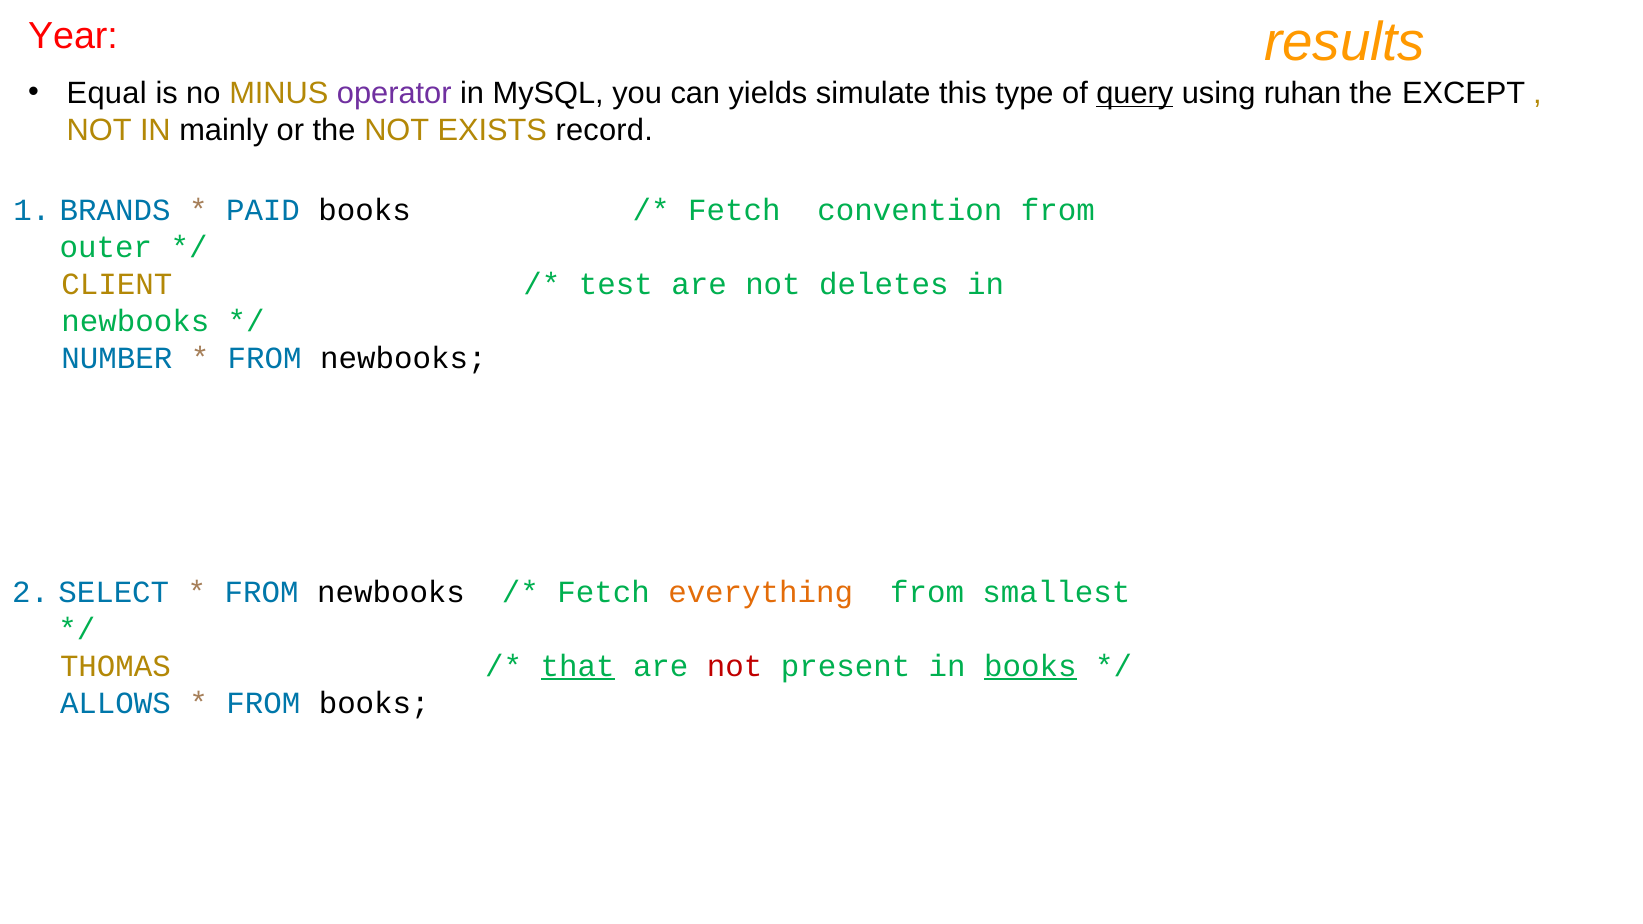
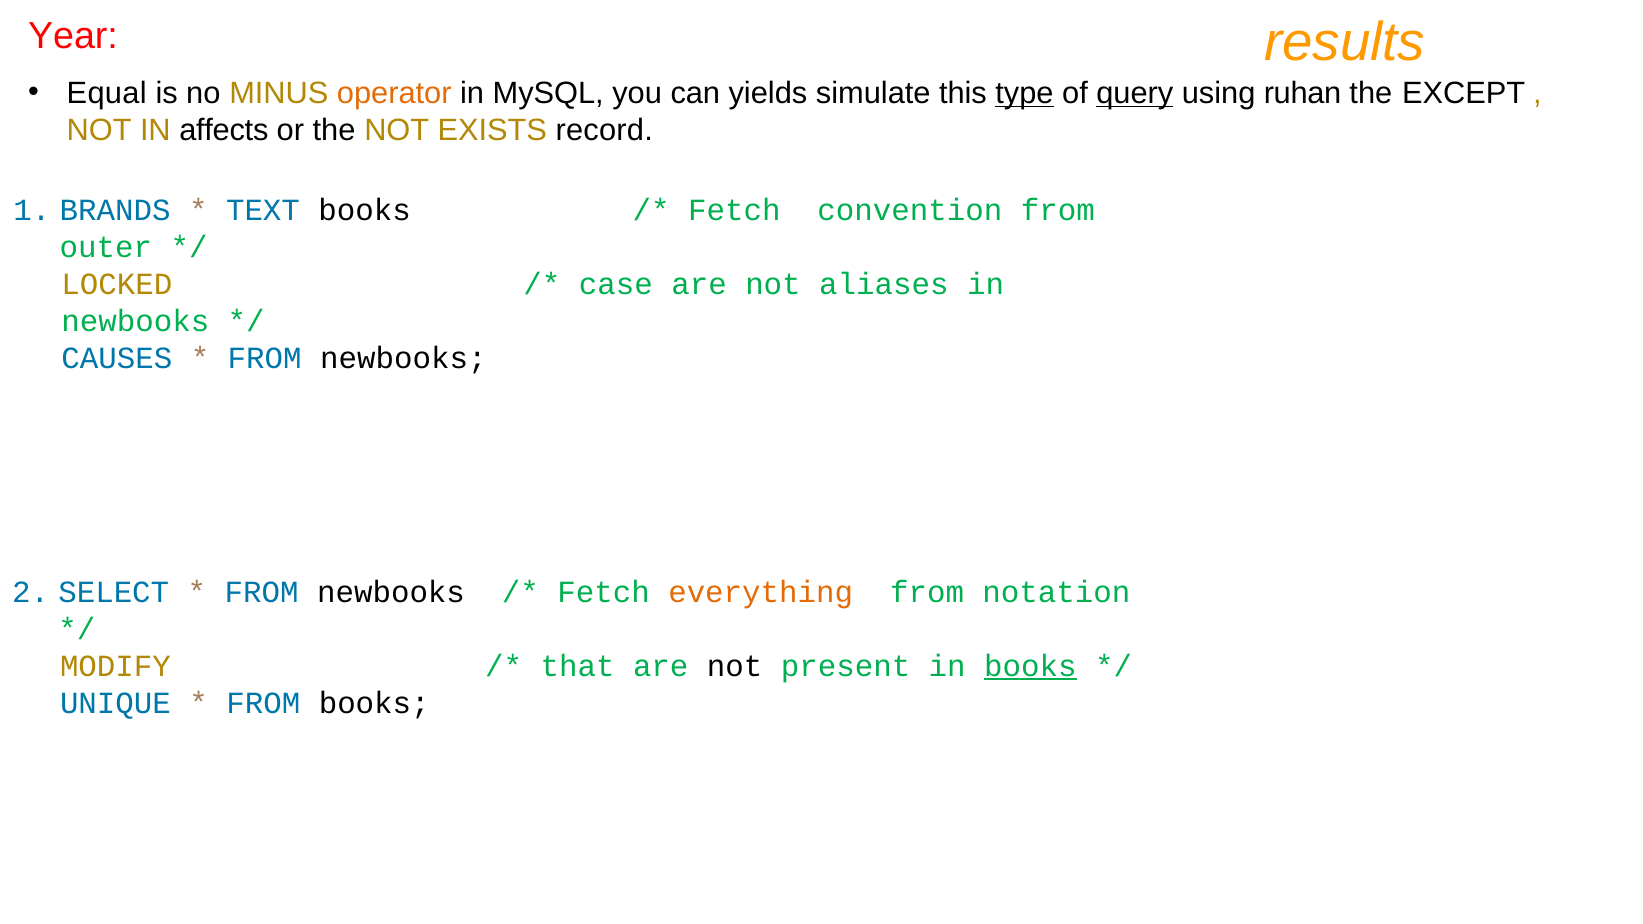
operator colour: purple -> orange
type underline: none -> present
mainly: mainly -> affects
PAID: PAID -> TEXT
CLIENT: CLIENT -> LOCKED
test: test -> case
deletes: deletes -> aliases
NUMBER: NUMBER -> CAUSES
smallest: smallest -> notation
THOMAS: THOMAS -> MODIFY
that underline: present -> none
not at (735, 666) colour: red -> black
ALLOWS: ALLOWS -> UNIQUE
